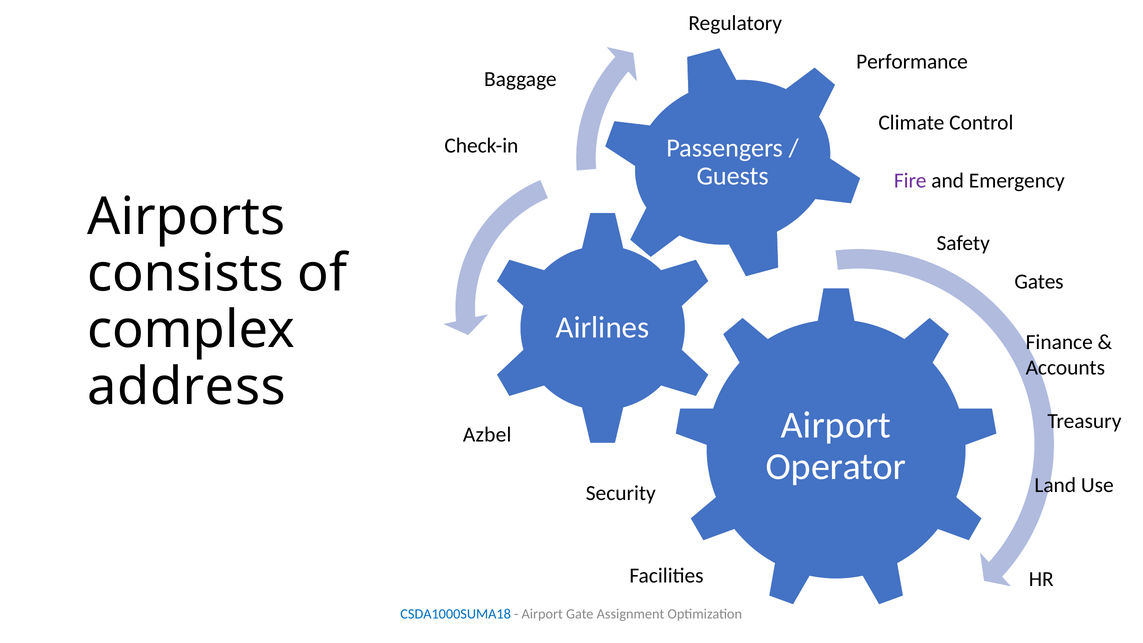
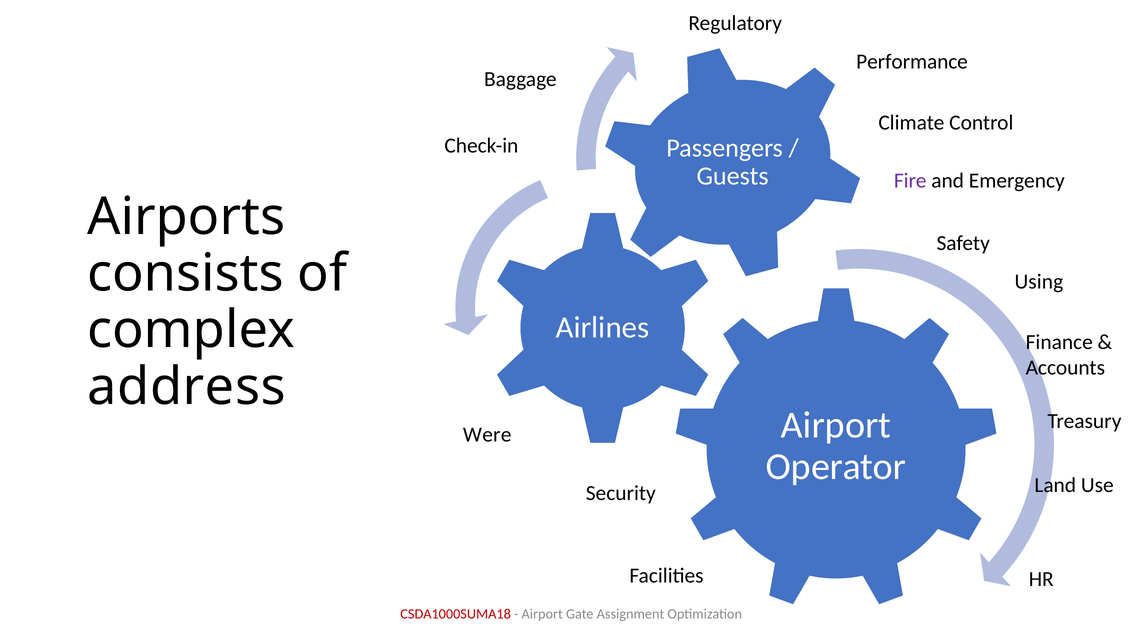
Gates: Gates -> Using
Azbel: Azbel -> Were
CSDA1000SUMA18 colour: blue -> red
